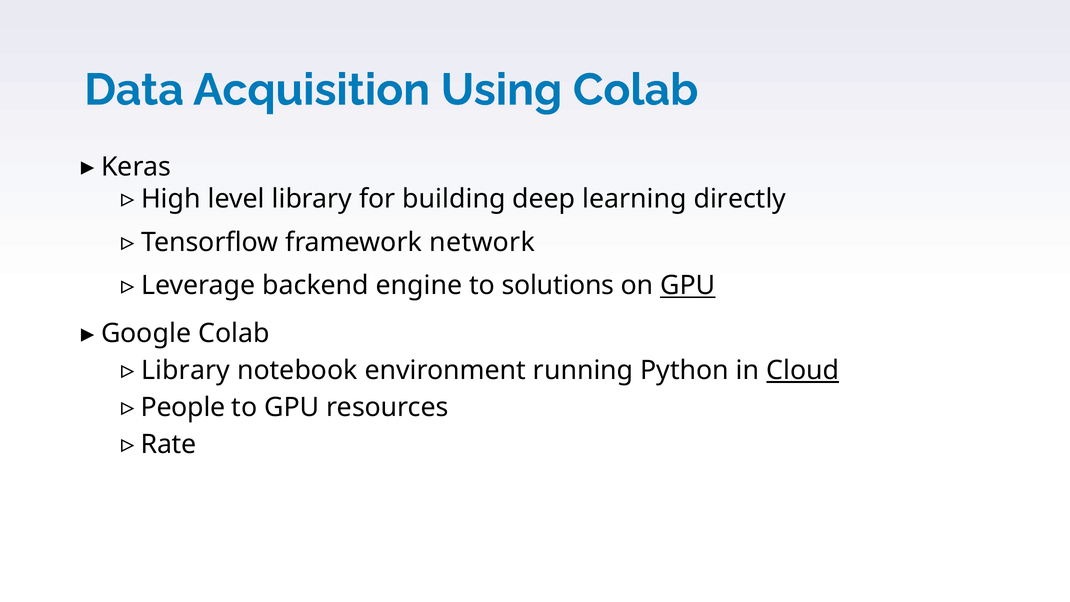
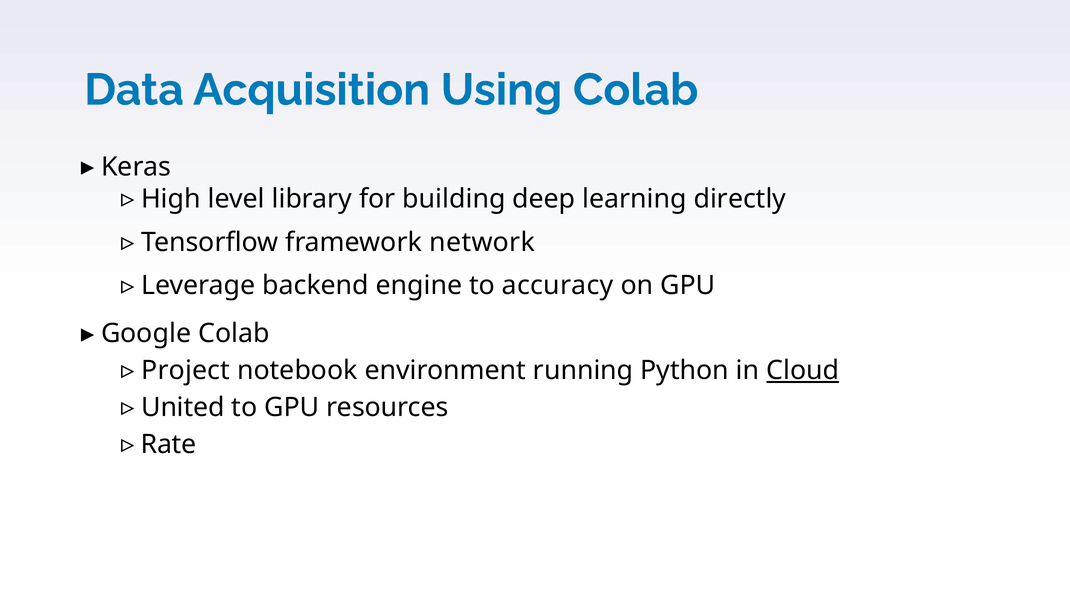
solutions: solutions -> accuracy
GPU at (688, 286) underline: present -> none
Library at (186, 370): Library -> Project
People: People -> United
